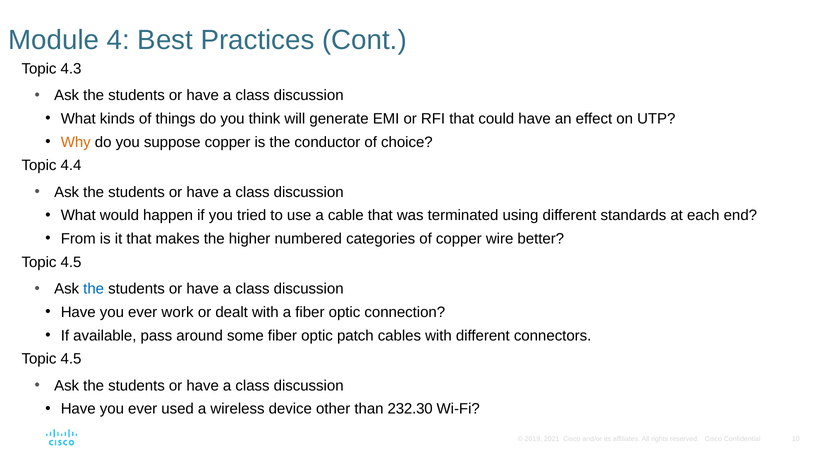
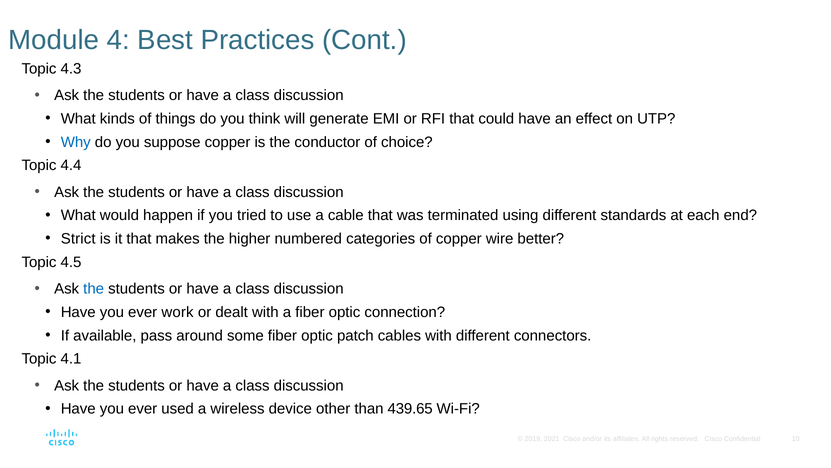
Why colour: orange -> blue
From: From -> Strict
4.5 at (71, 358): 4.5 -> 4.1
232.30: 232.30 -> 439.65
